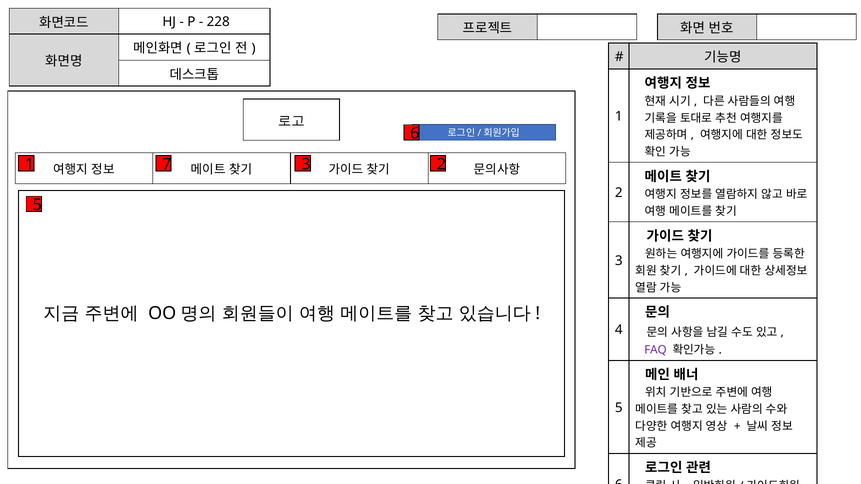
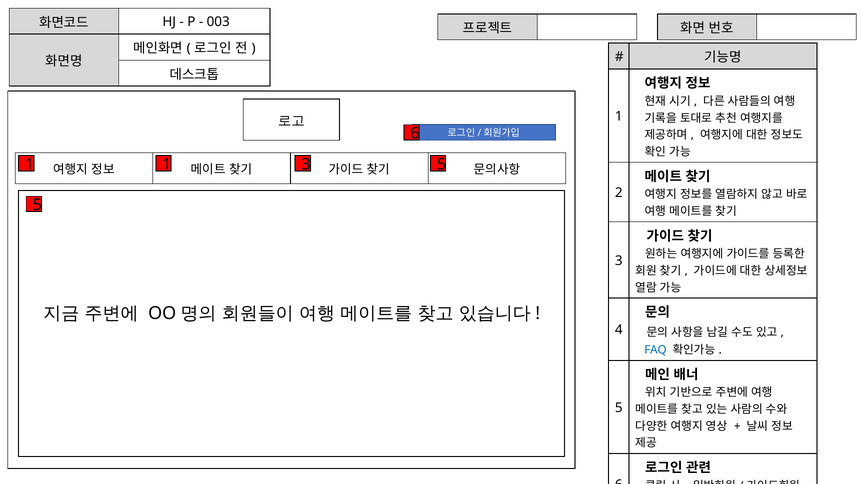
228: 228 -> 003
1 7: 7 -> 1
3 2: 2 -> 5
FAQ colour: purple -> blue
